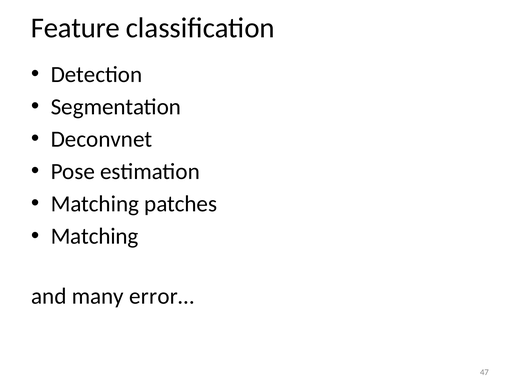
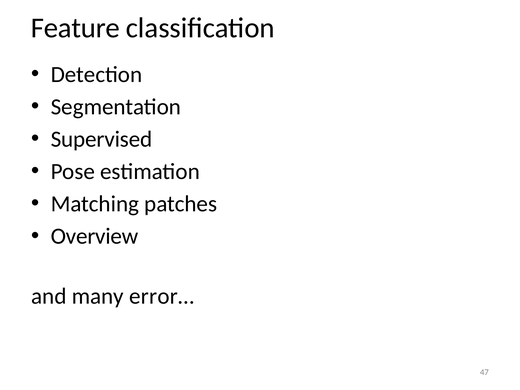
Deconvnet: Deconvnet -> Supervised
Matching at (95, 236): Matching -> Overview
